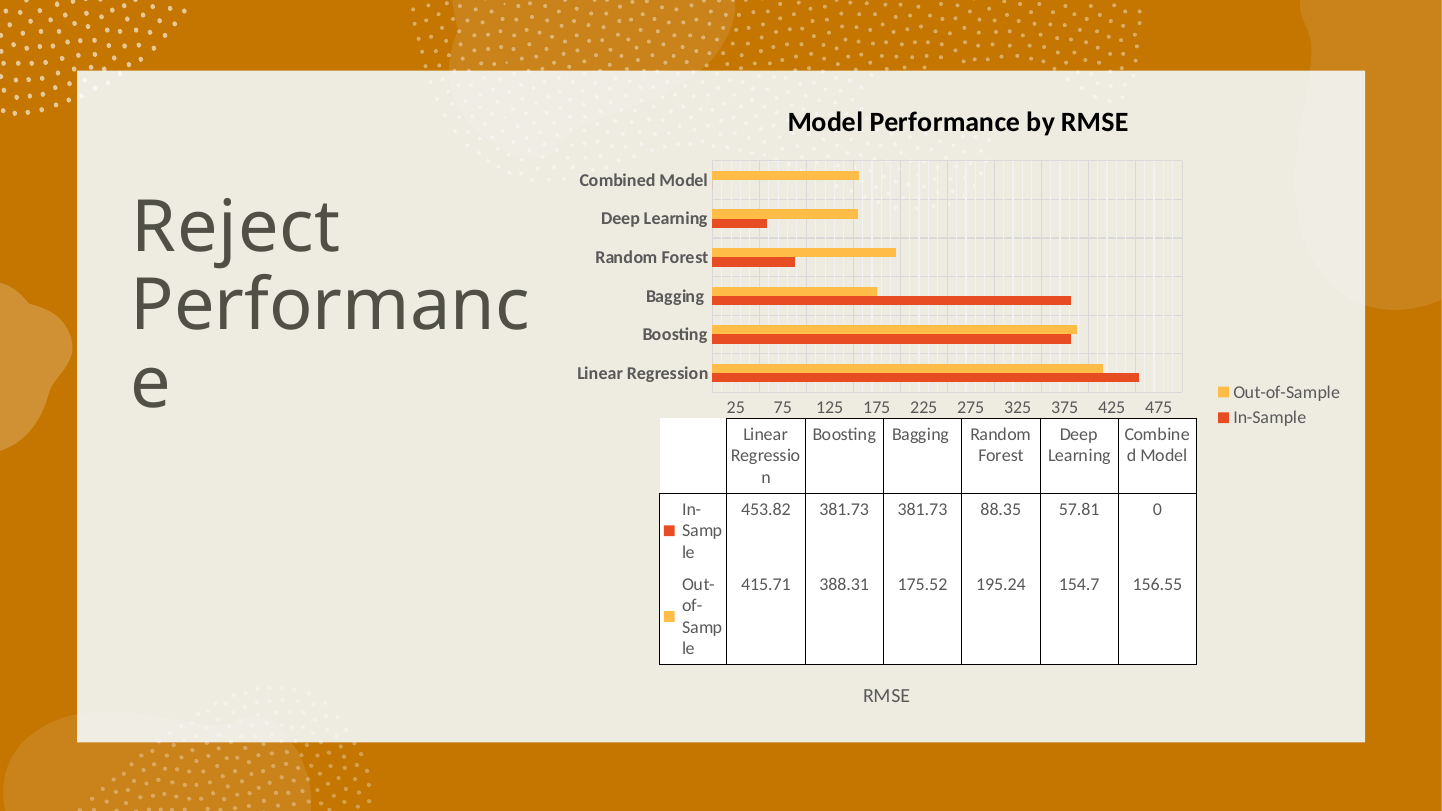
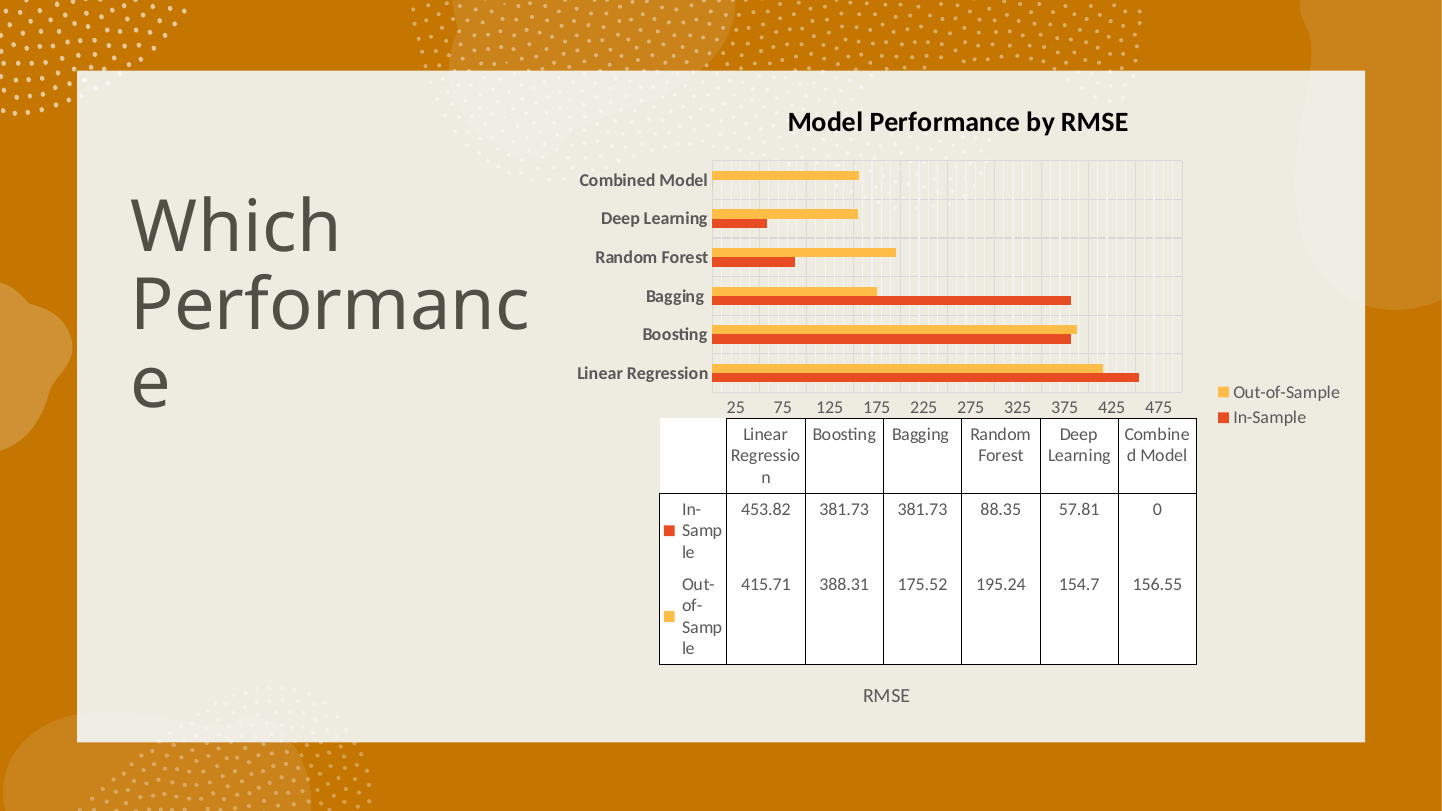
Reject: Reject -> Which
